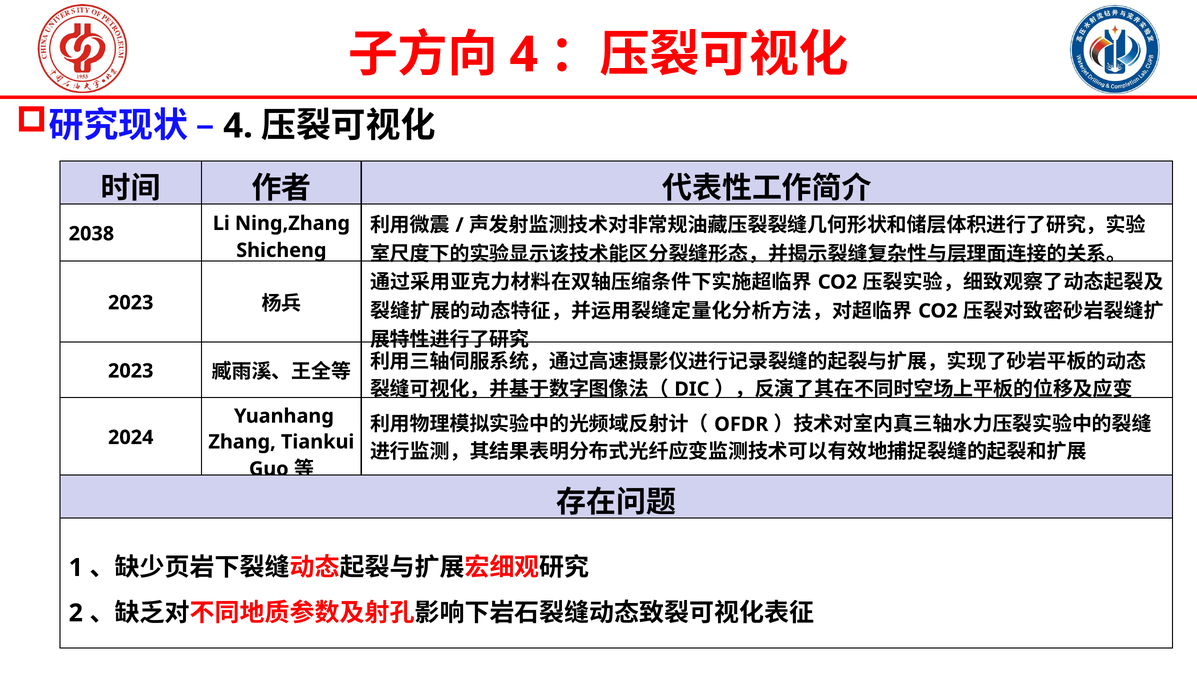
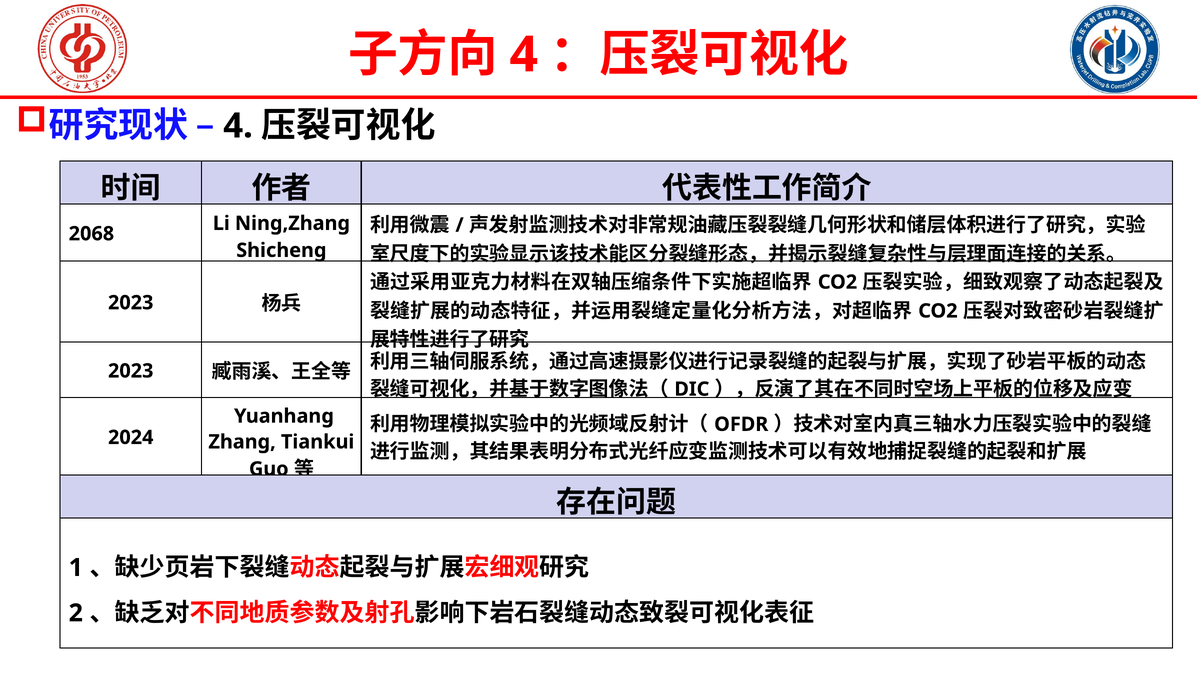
2038: 2038 -> 2068
